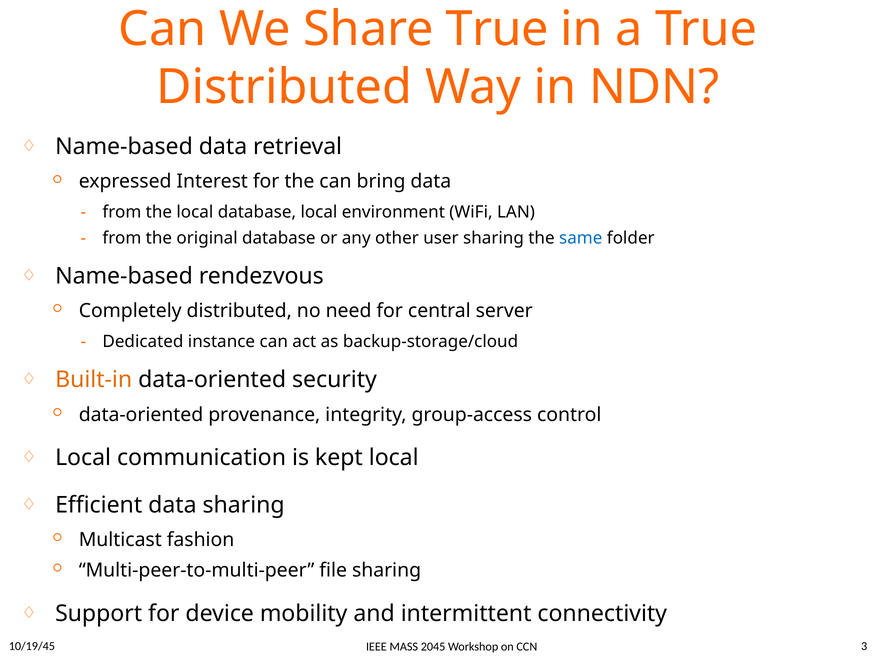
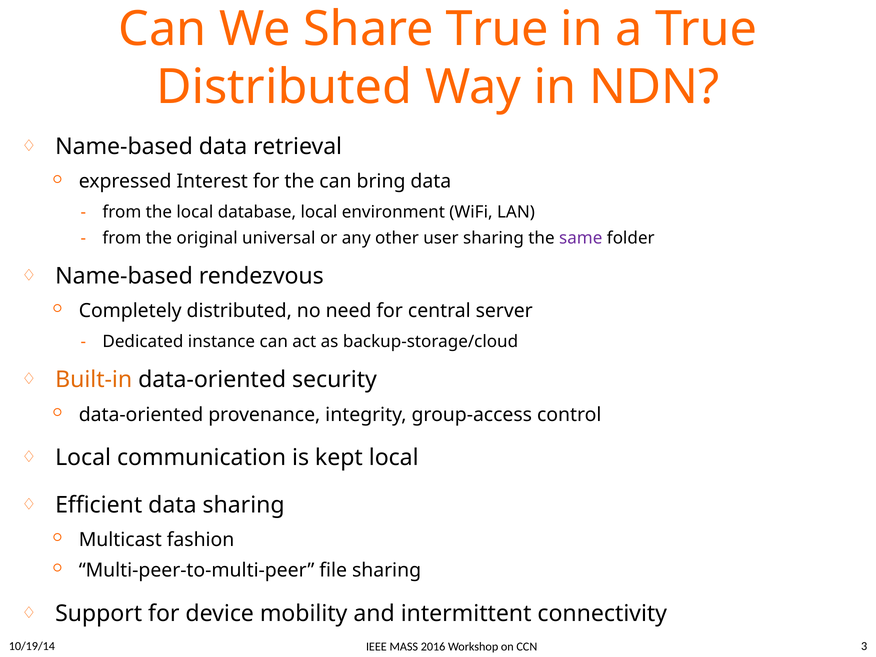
original database: database -> universal
same colour: blue -> purple
10/19/45: 10/19/45 -> 10/19/14
2045: 2045 -> 2016
